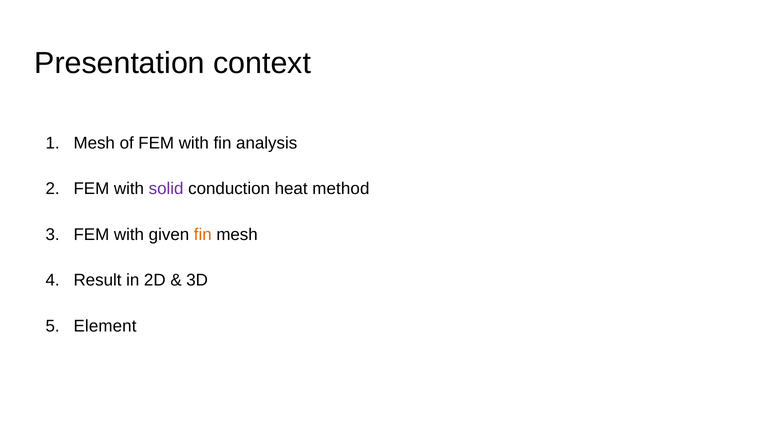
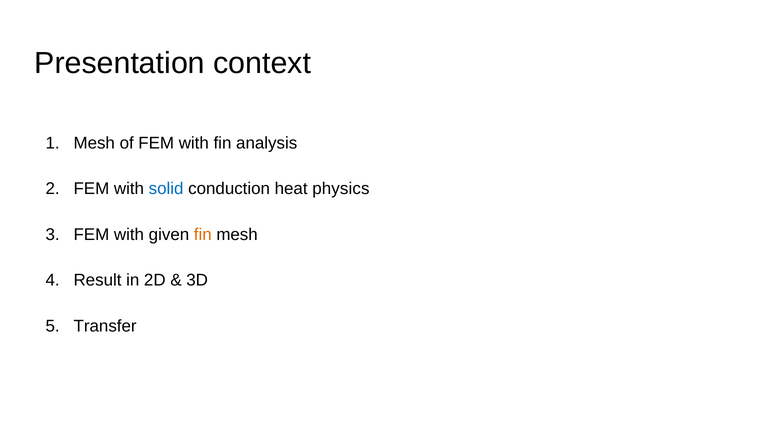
solid colour: purple -> blue
method: method -> physics
Element: Element -> Transfer
